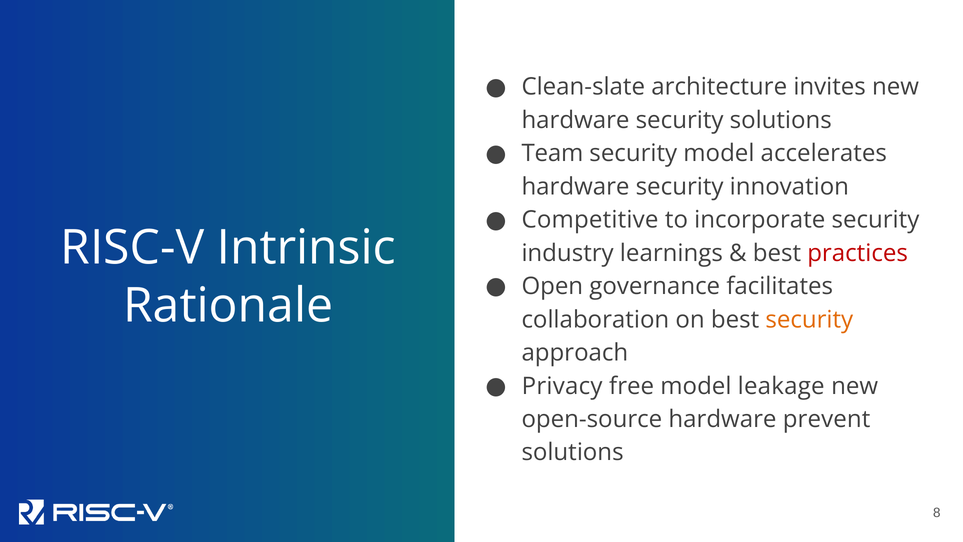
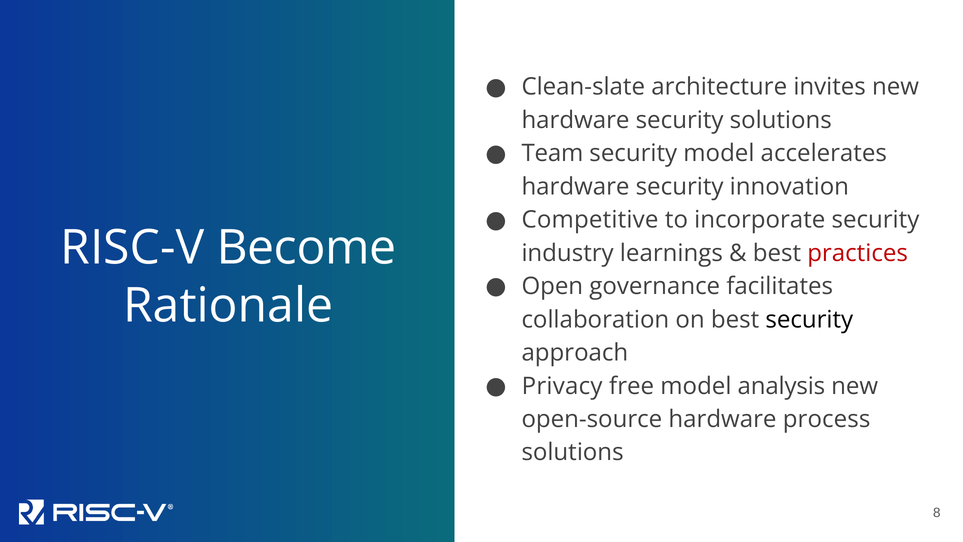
Intrinsic: Intrinsic -> Become
security at (809, 319) colour: orange -> black
leakage: leakage -> analysis
prevent: prevent -> process
